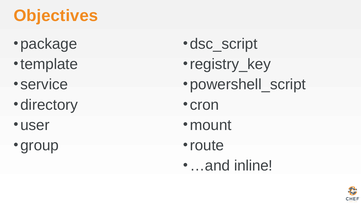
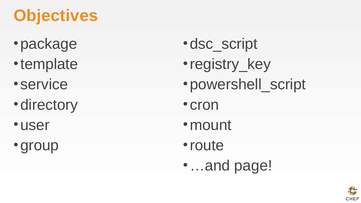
inline: inline -> page
